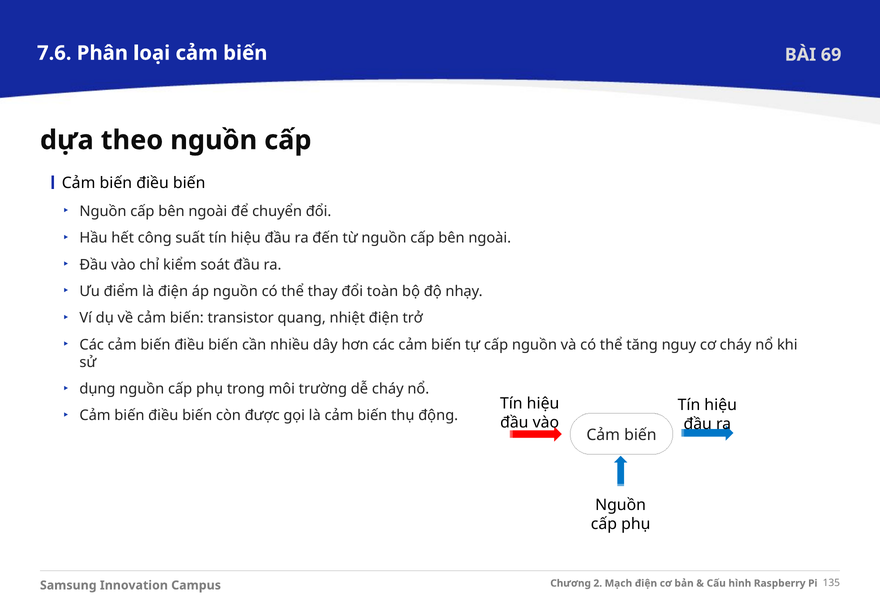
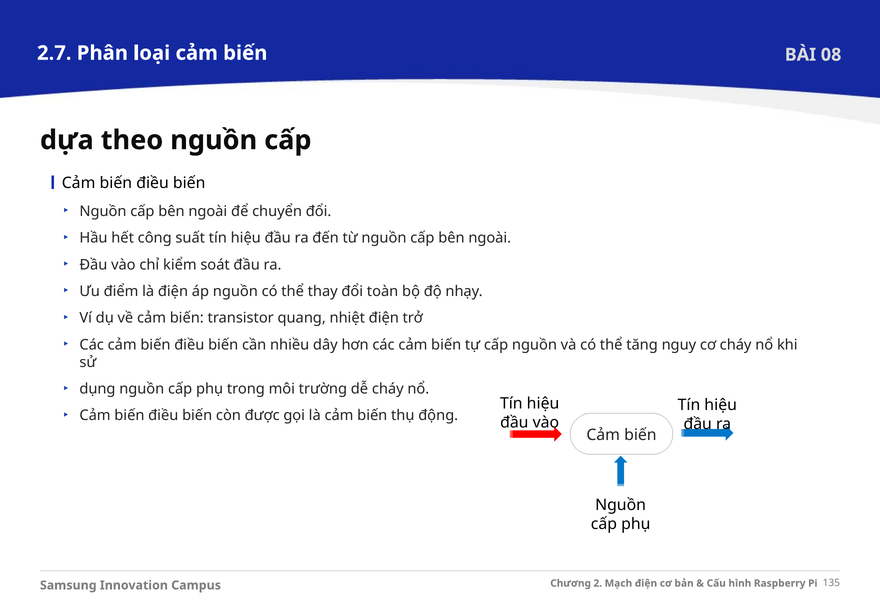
7.6: 7.6 -> 2.7
69: 69 -> 08
